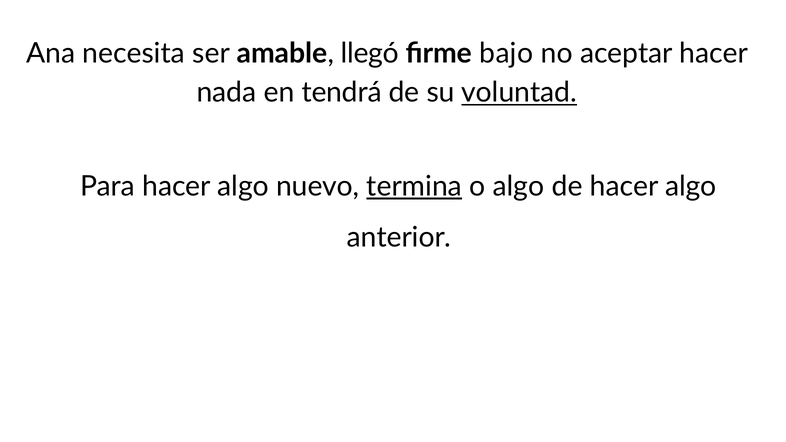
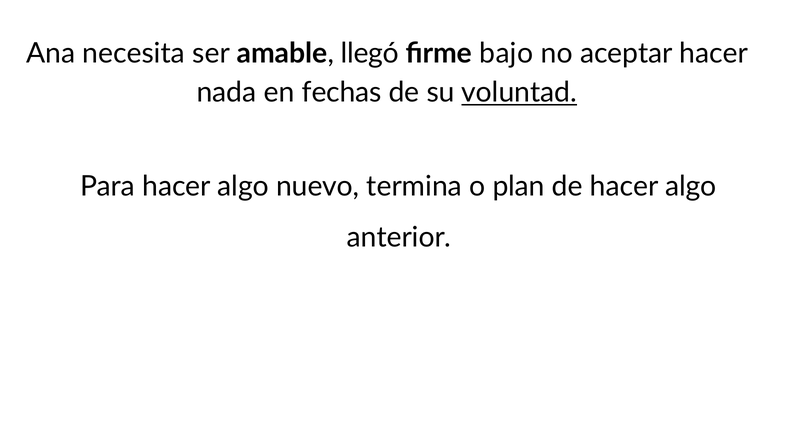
tendrá: tendrá -> fechas
termina underline: present -> none
o algo: algo -> plan
